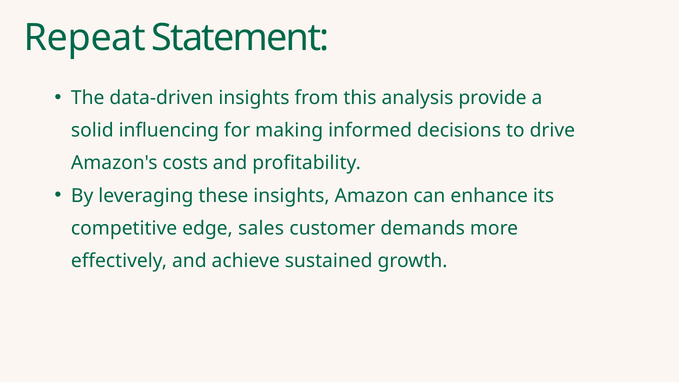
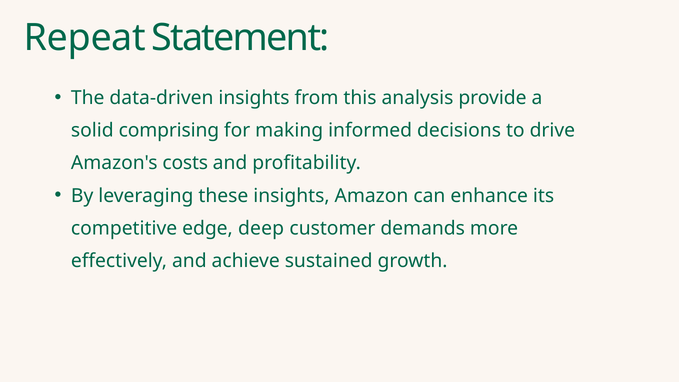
influencing: influencing -> comprising
sales: sales -> deep
